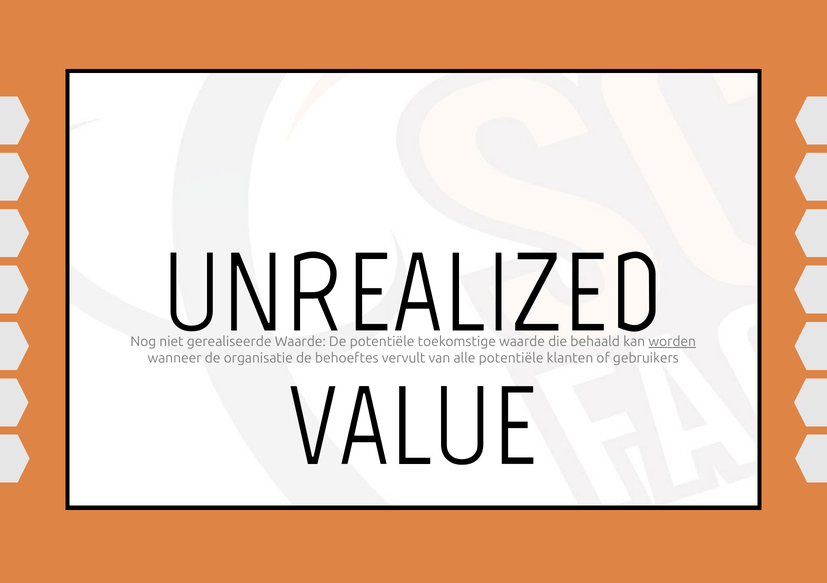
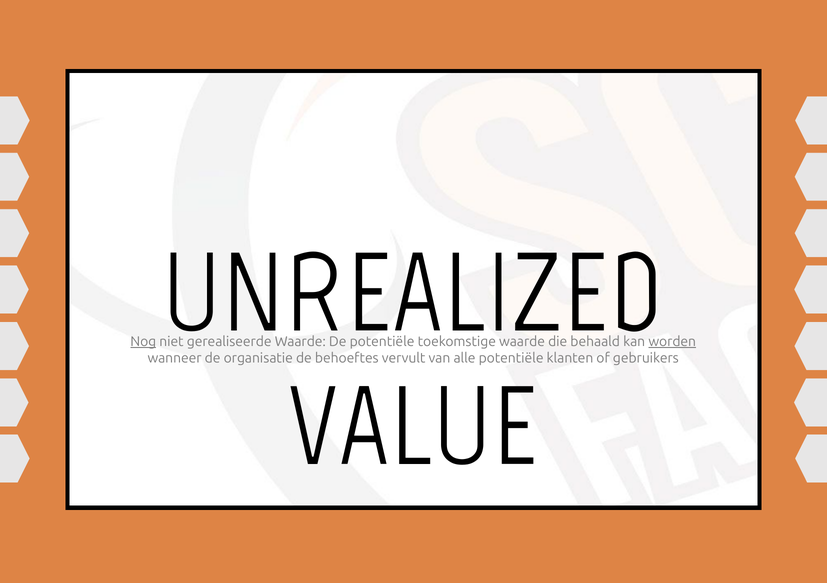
Nog underline: none -> present
